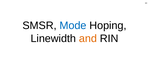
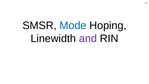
and colour: orange -> purple
